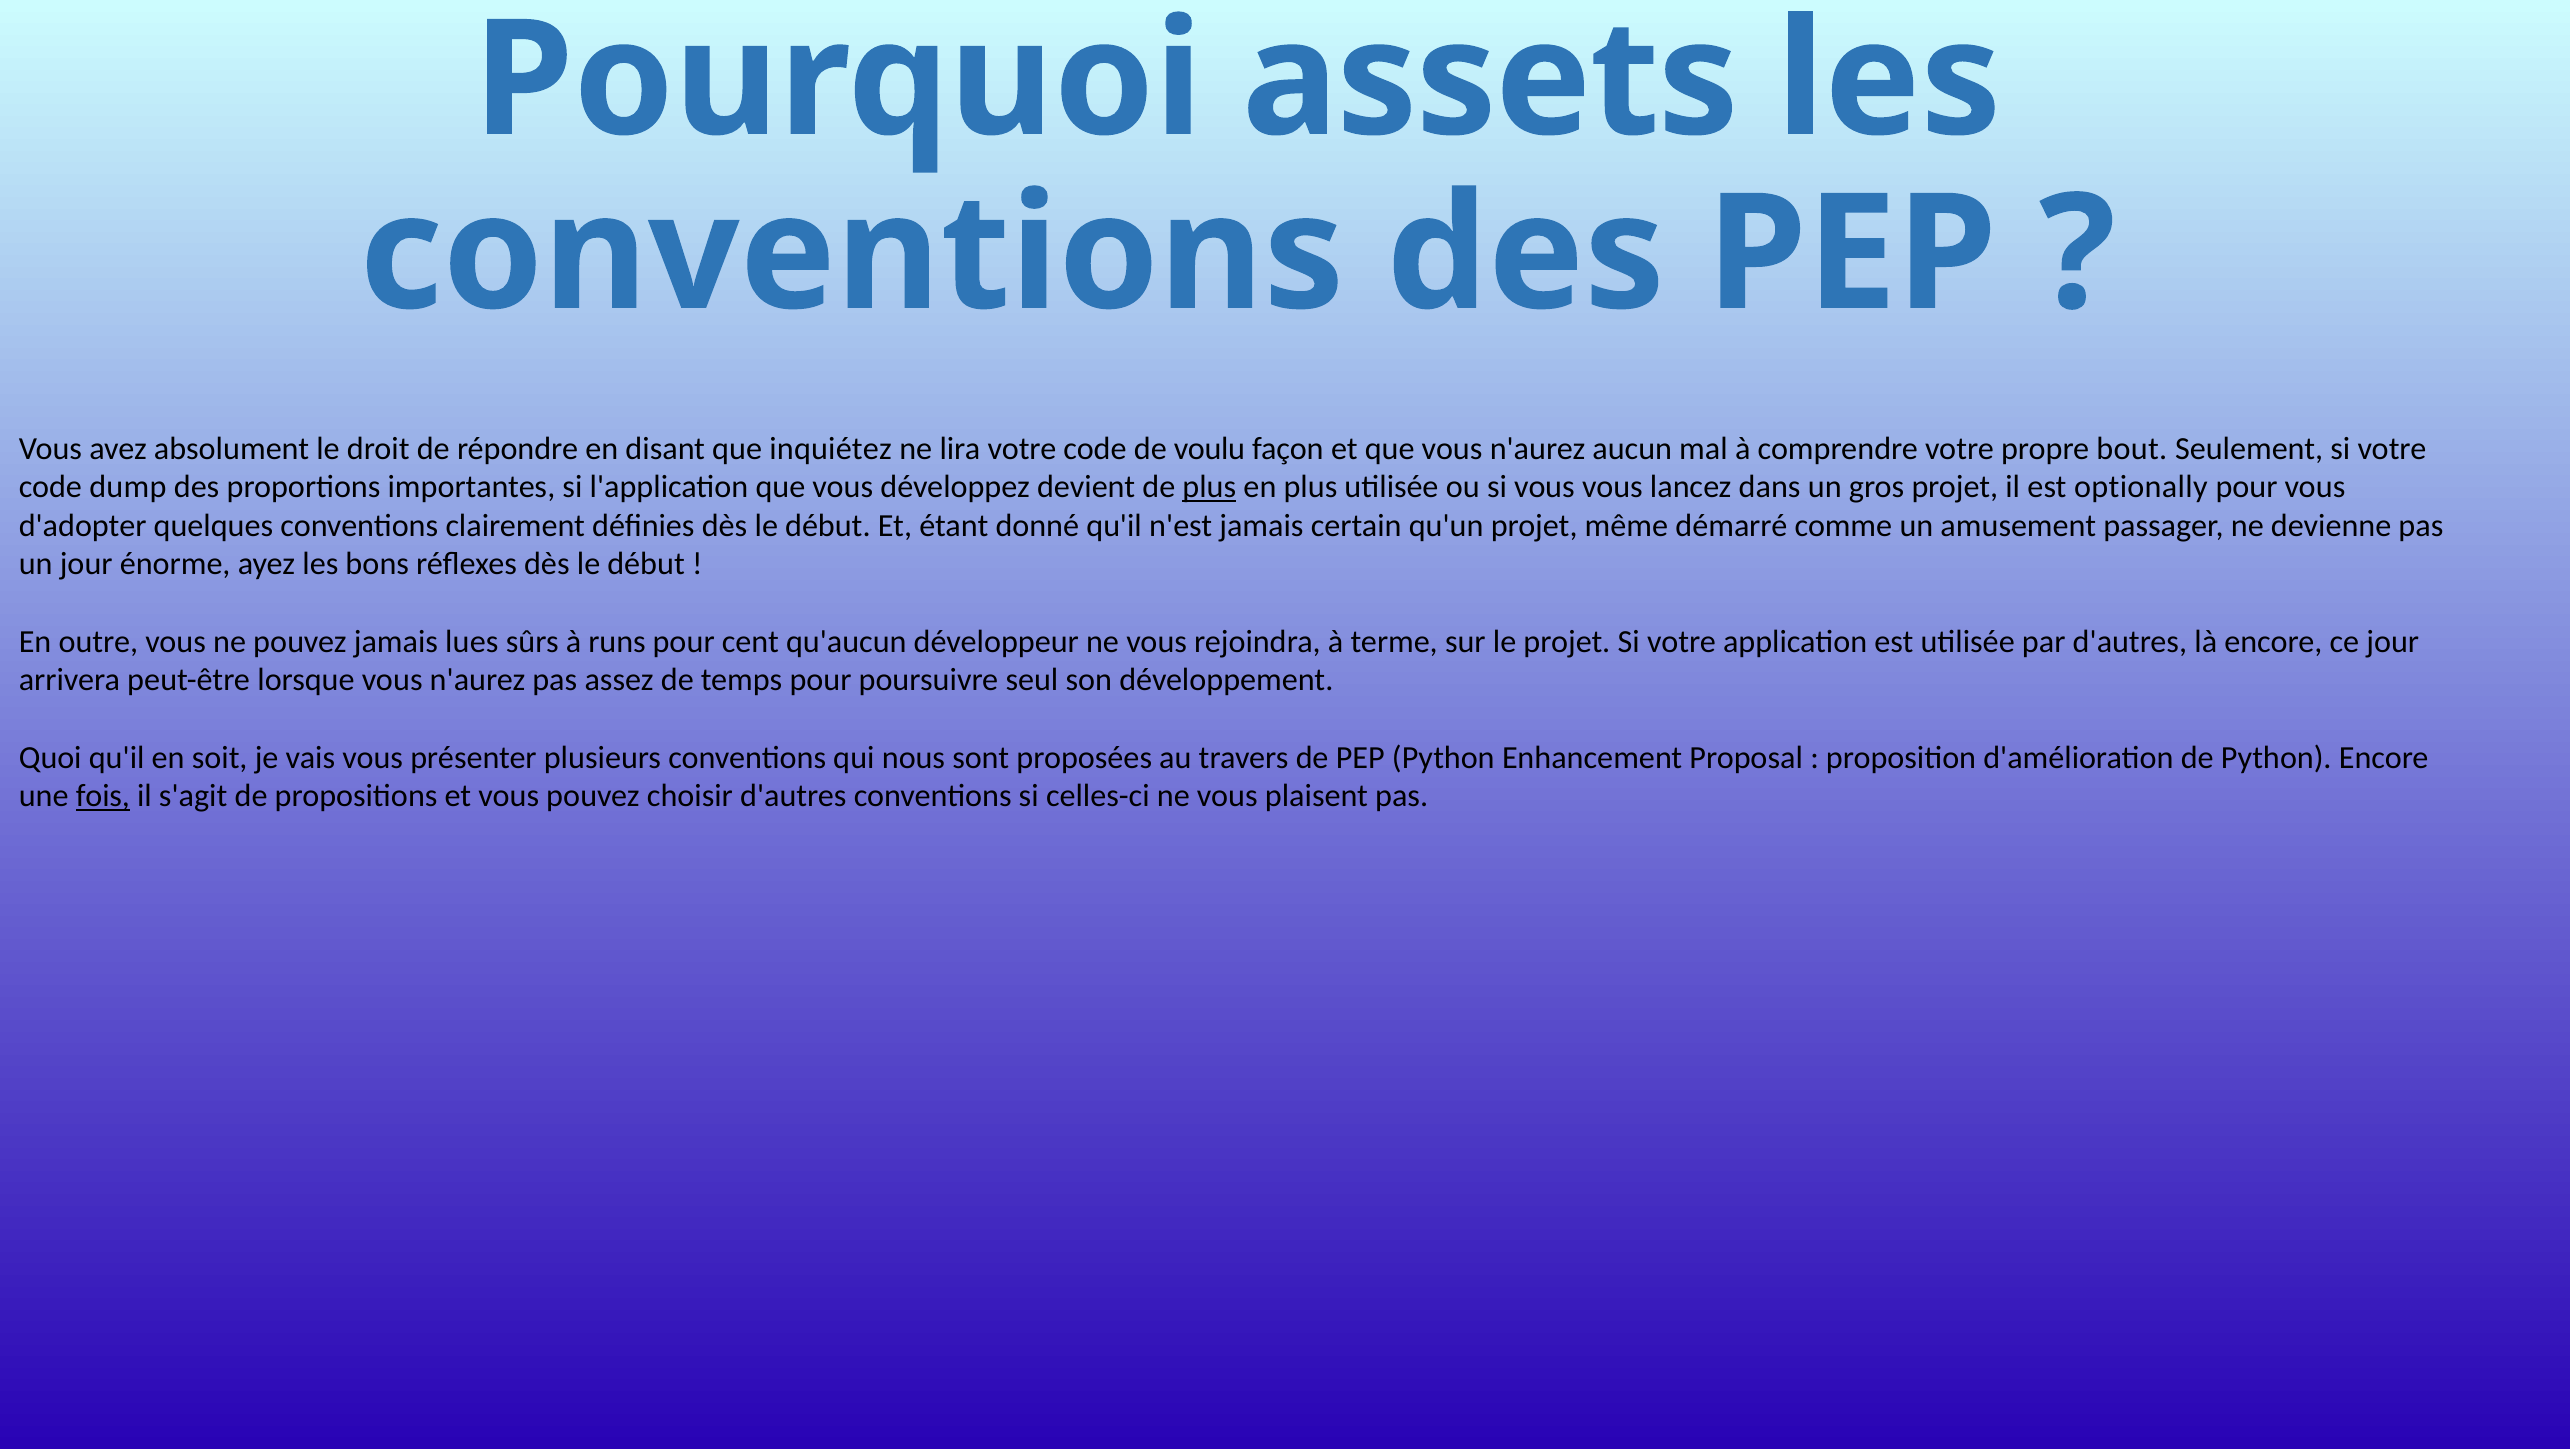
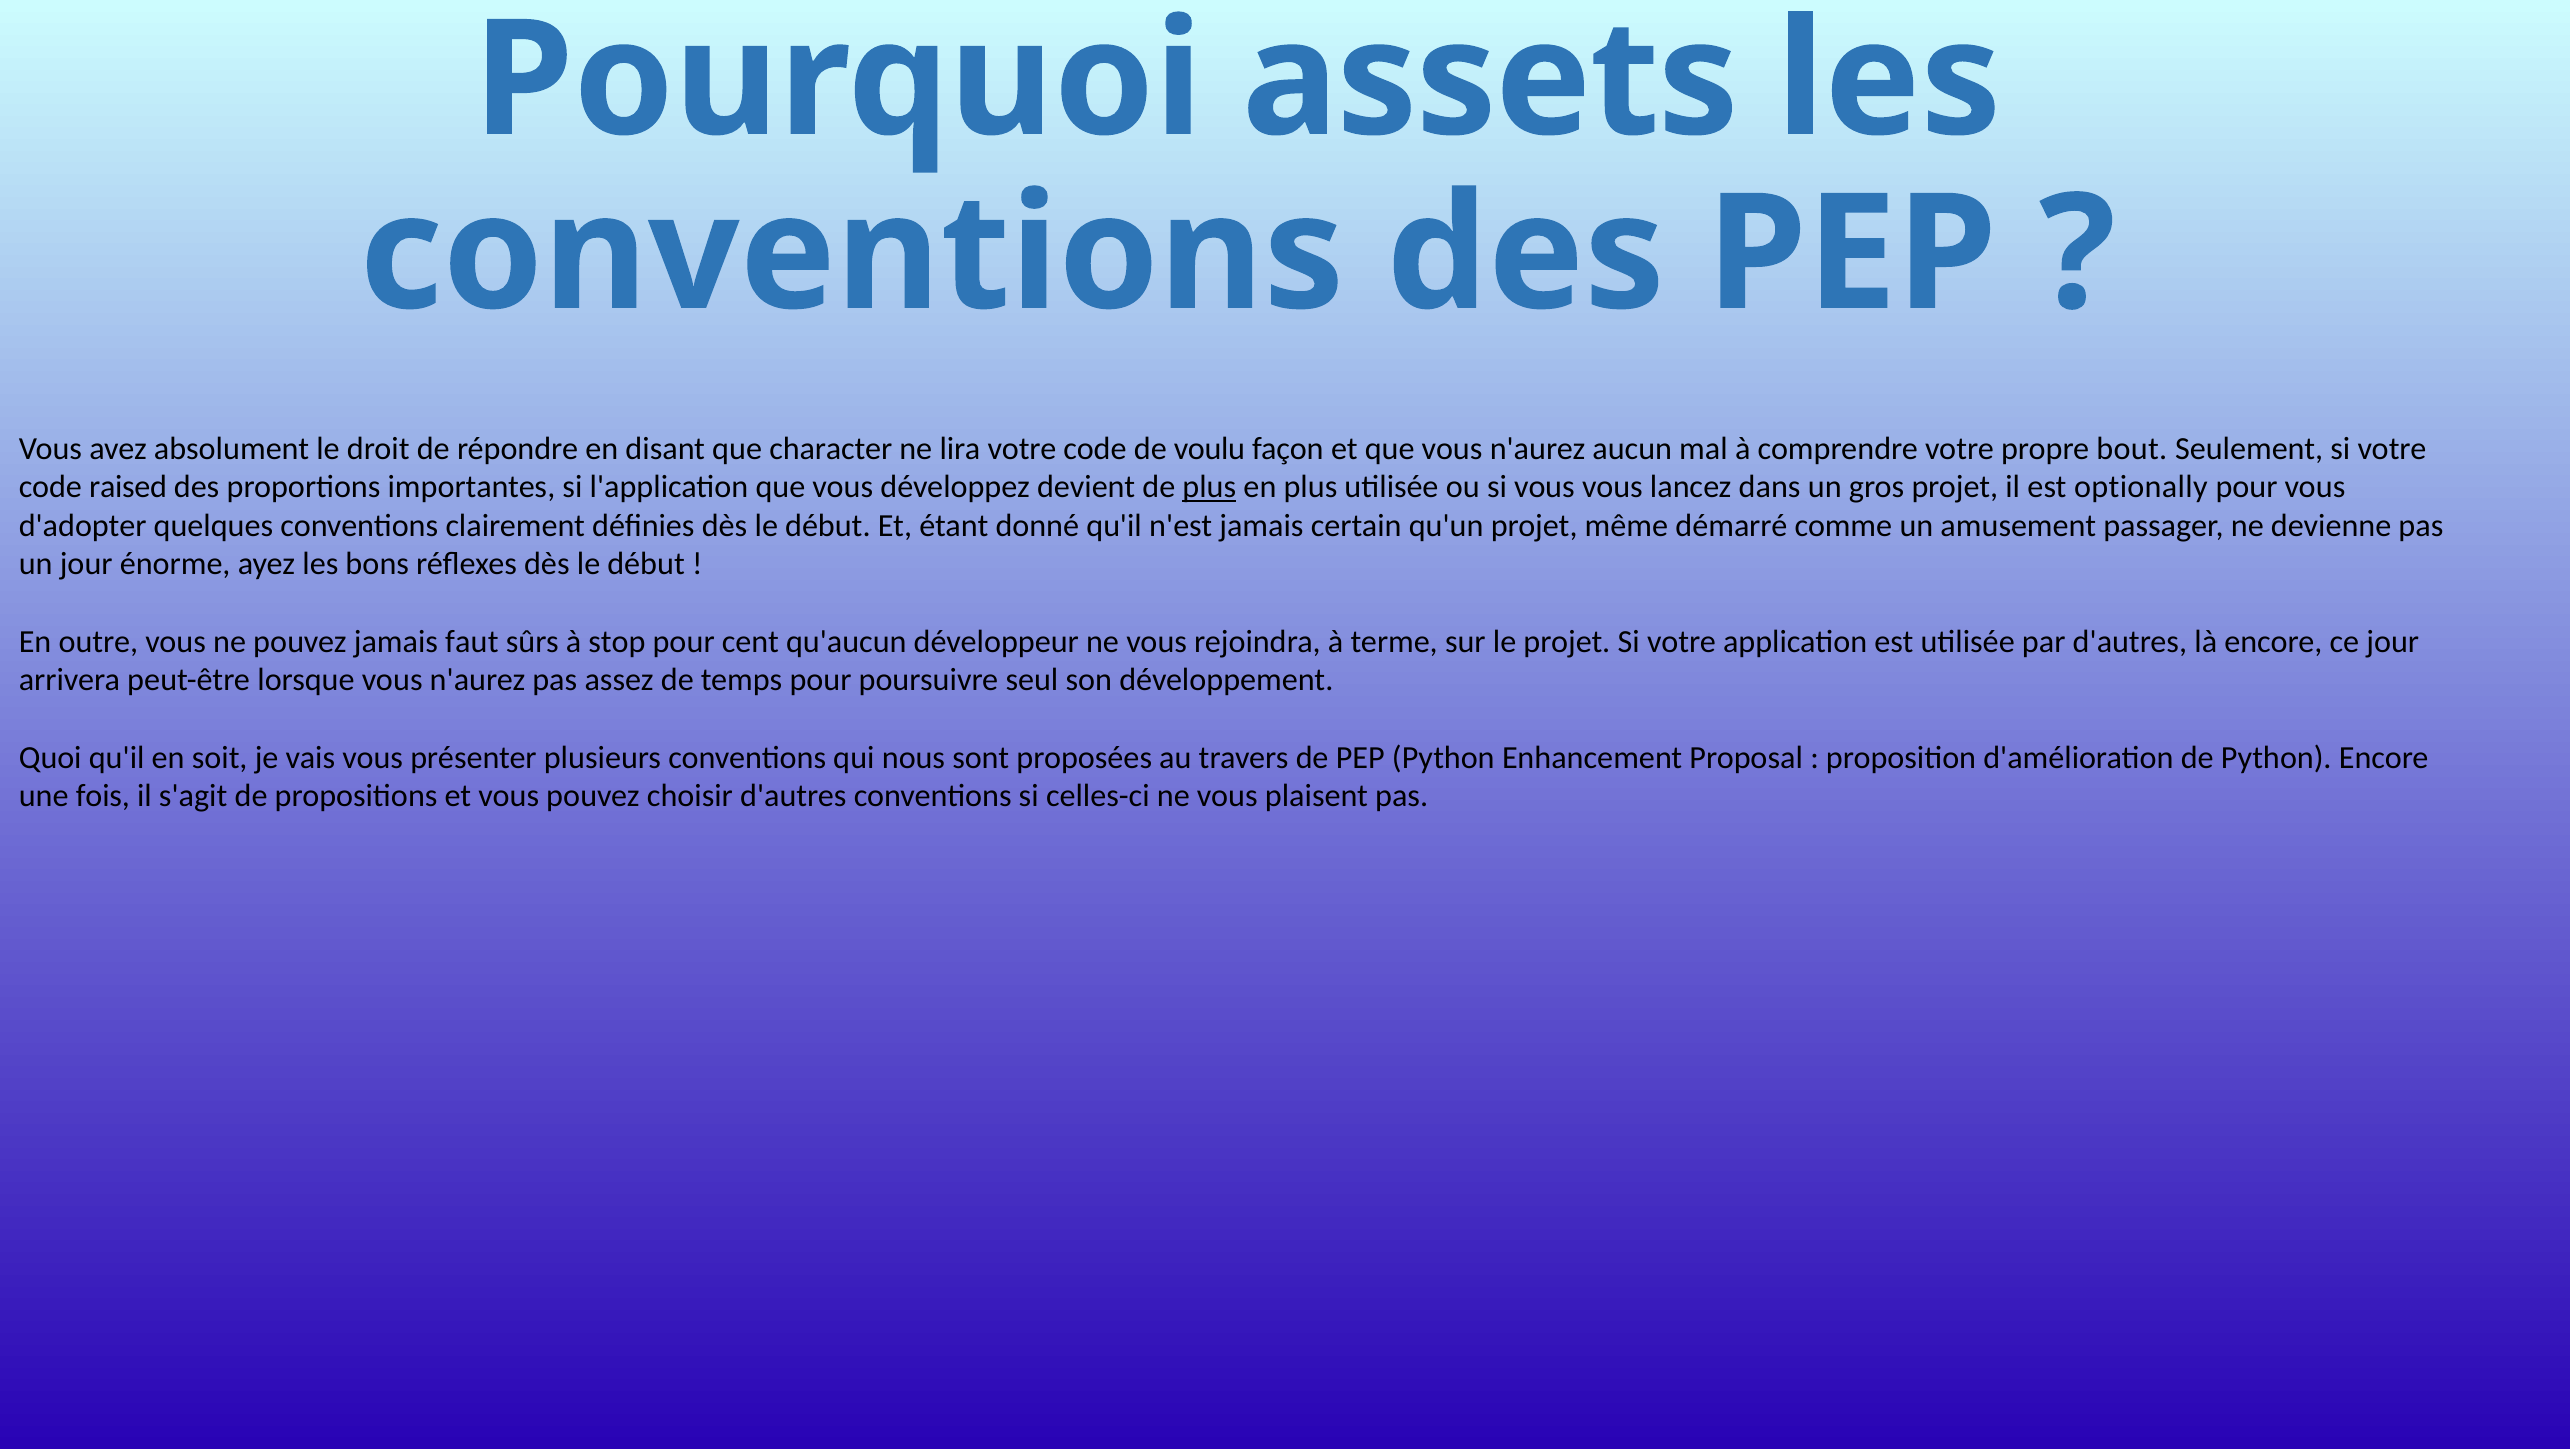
inquiétez: inquiétez -> character
dump: dump -> raised
lues: lues -> faut
runs: runs -> stop
fois underline: present -> none
